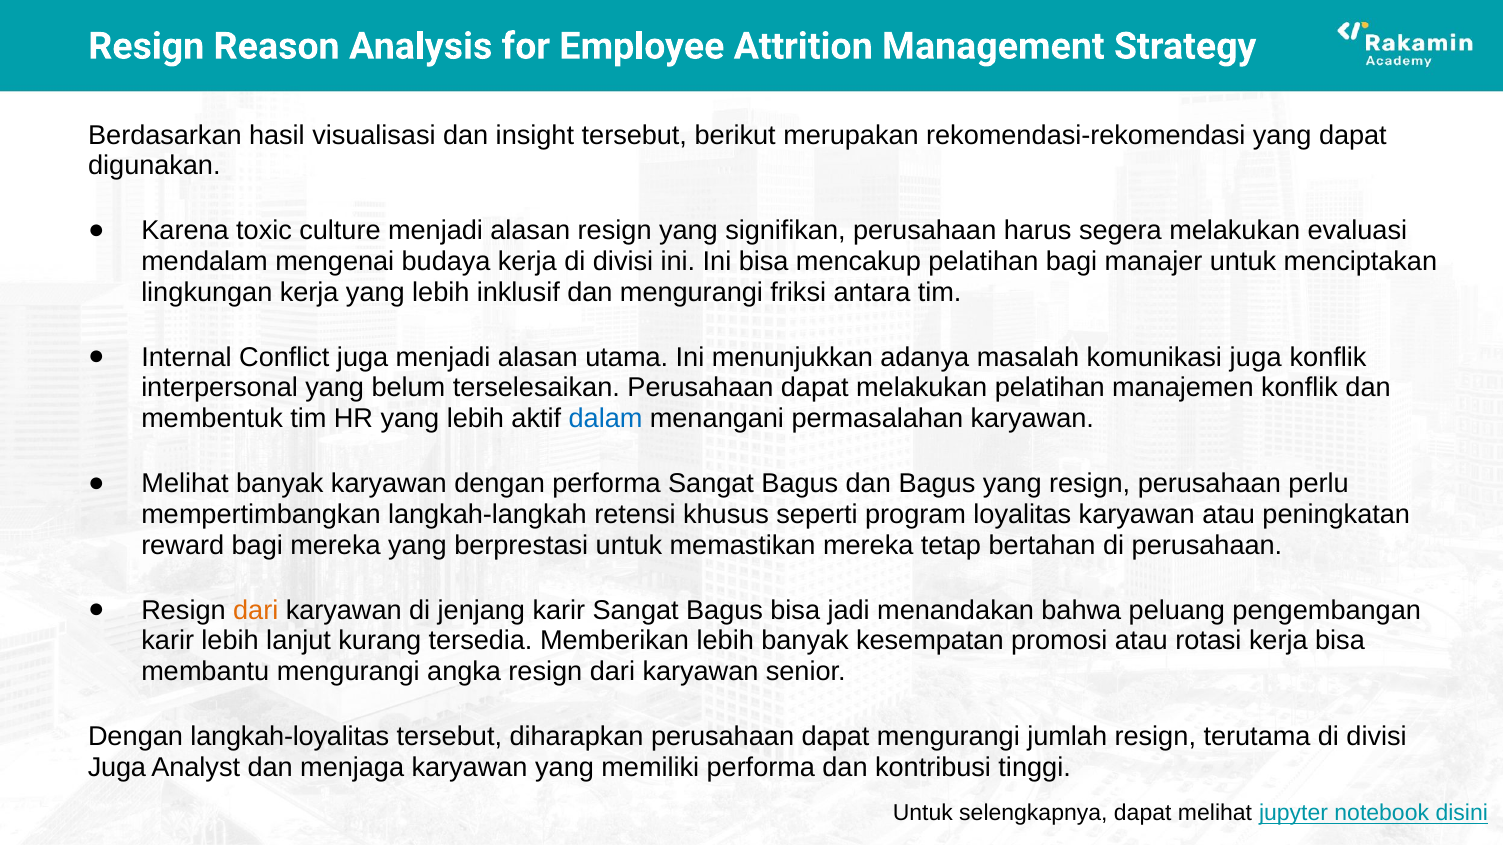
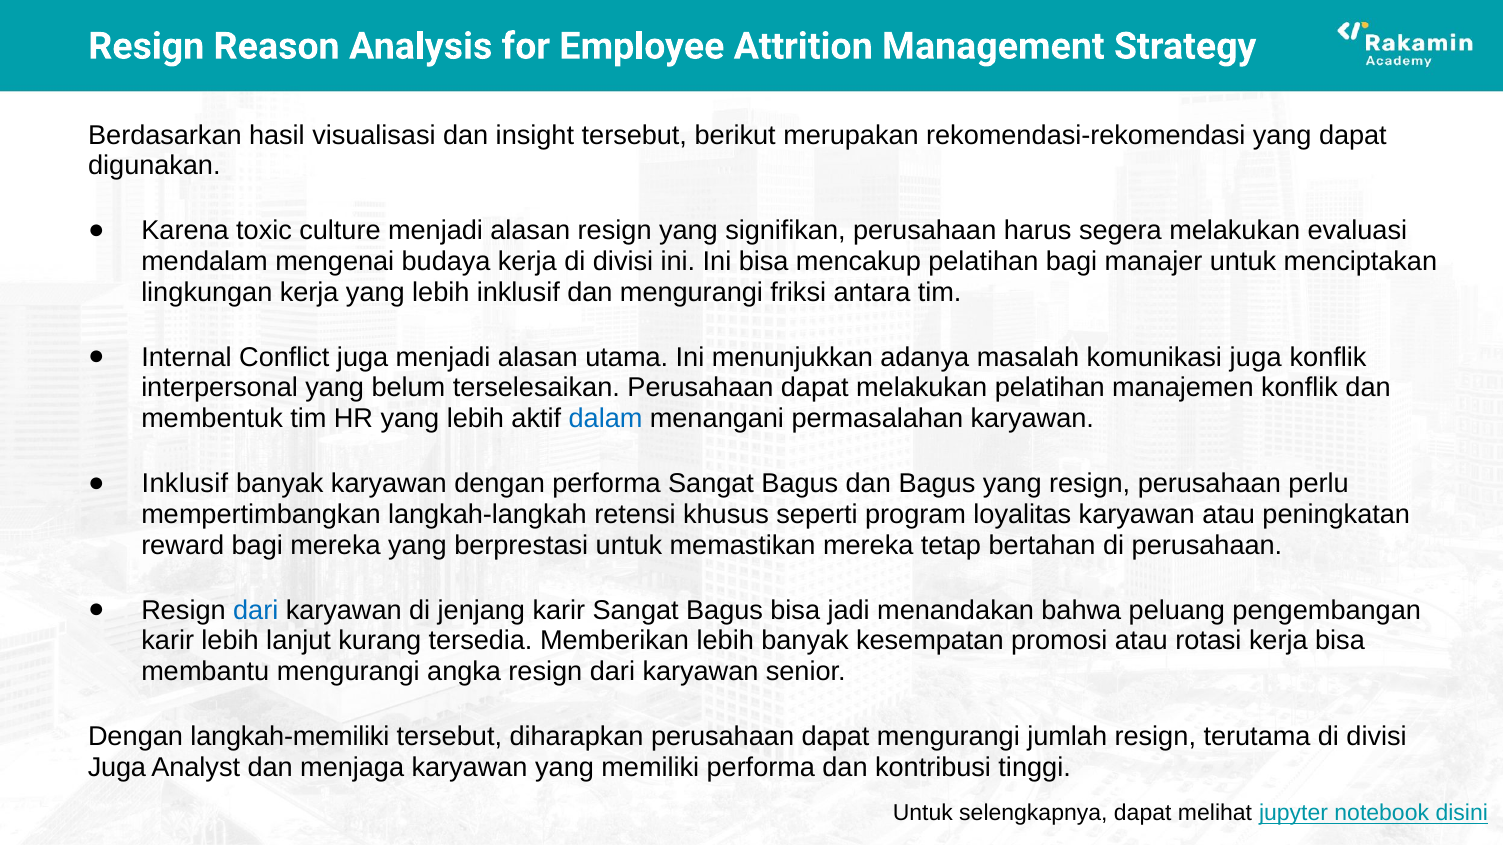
Melihat at (185, 484): Melihat -> Inklusif
dari at (256, 610) colour: orange -> blue
langkah-loyalitas: langkah-loyalitas -> langkah-memiliki
